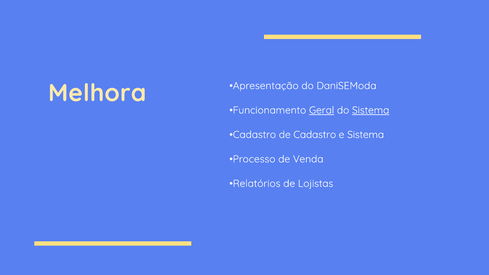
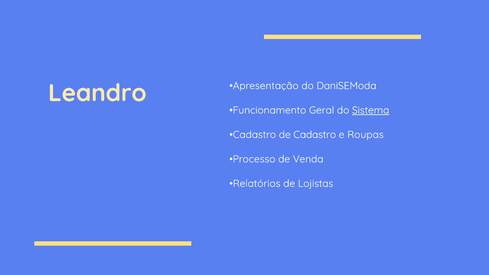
Melhora: Melhora -> Leandro
Geral underline: present -> none
e Sistema: Sistema -> Roupas
